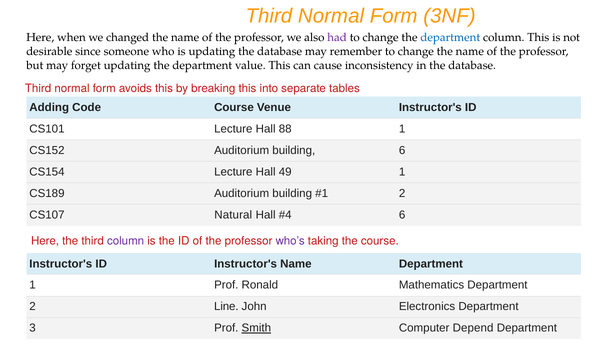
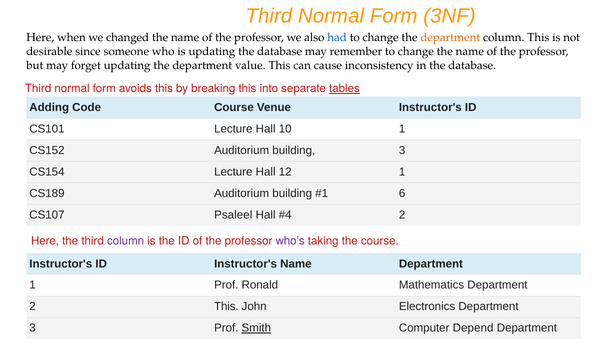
had colour: purple -> blue
department at (450, 38) colour: blue -> orange
tables underline: none -> present
88: 88 -> 10
building 6: 6 -> 3
49: 49 -> 12
2 at (402, 193): 2 -> 6
Natural: Natural -> Psaleel
6 at (402, 215): 6 -> 2
2 Line: Line -> This
